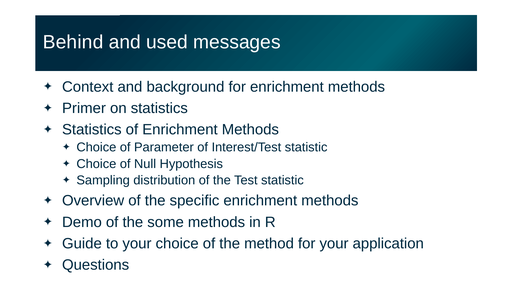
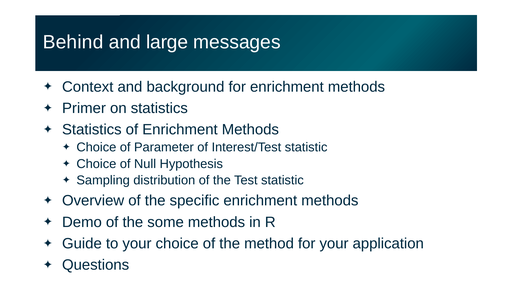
used: used -> large
